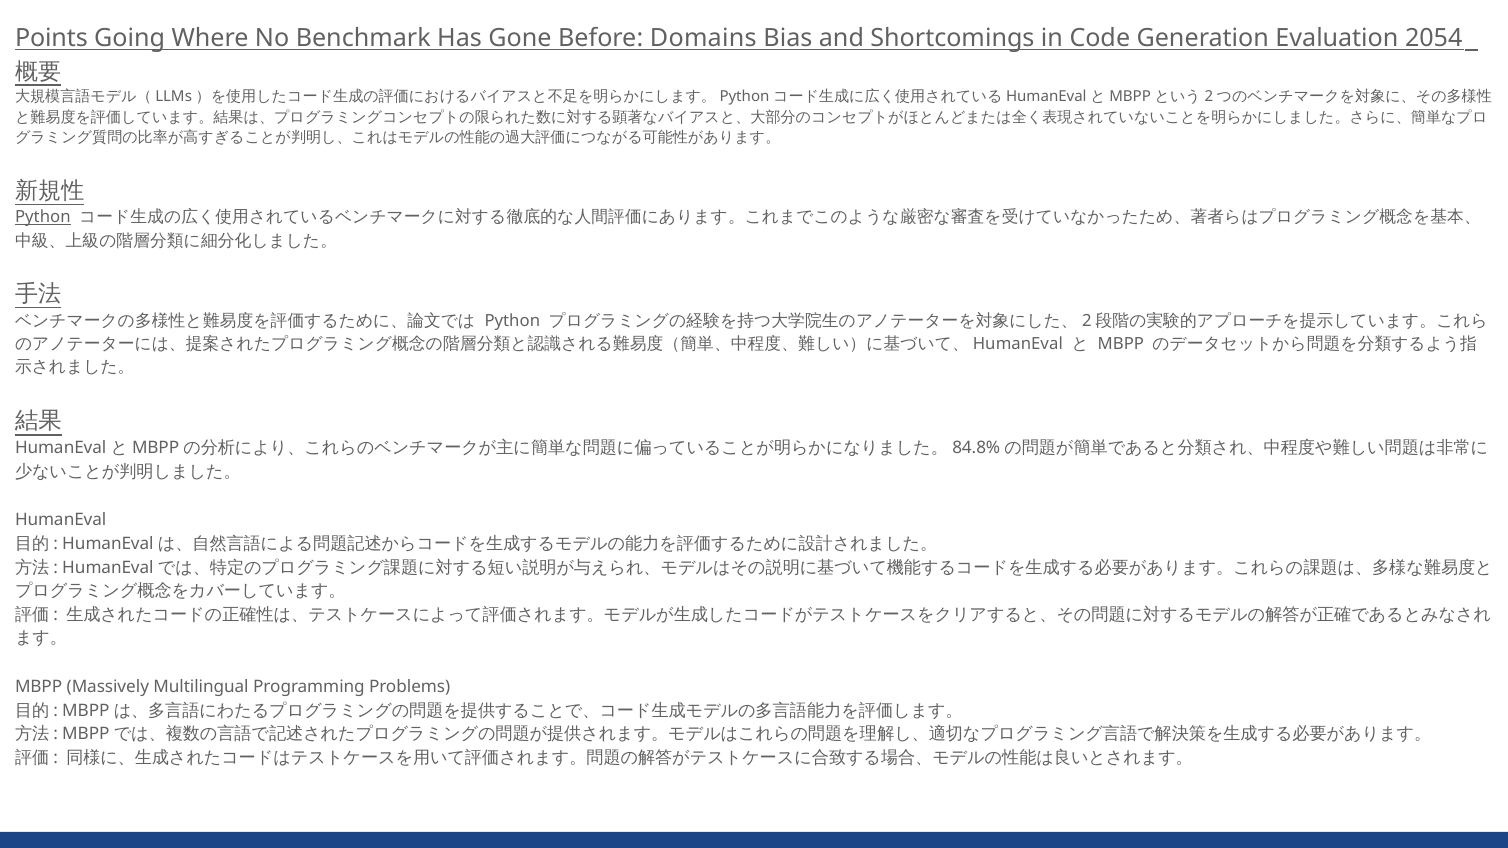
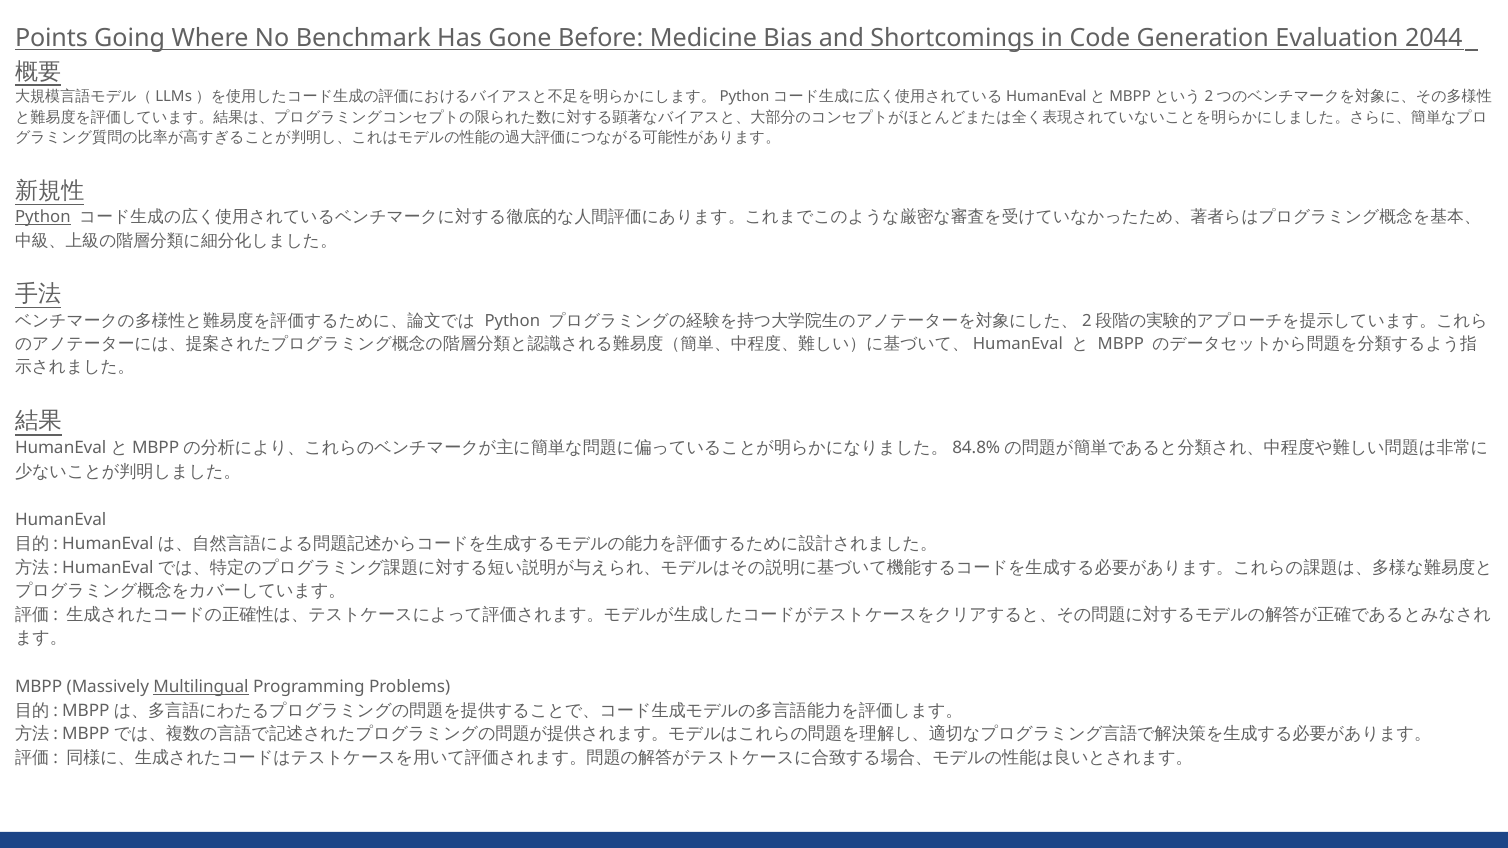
Domains: Domains -> Medicine
2054: 2054 -> 2044
Multilingual underline: none -> present
